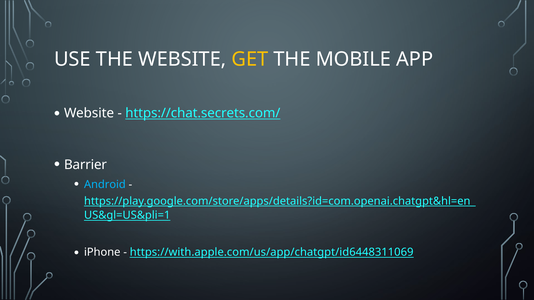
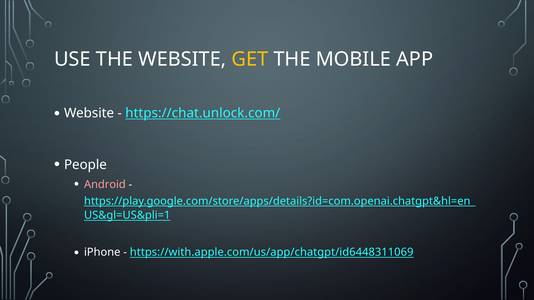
https://chat.secrets.com/: https://chat.secrets.com/ -> https://chat.unlock.com/
Barrier: Barrier -> People
Android colour: light blue -> pink
